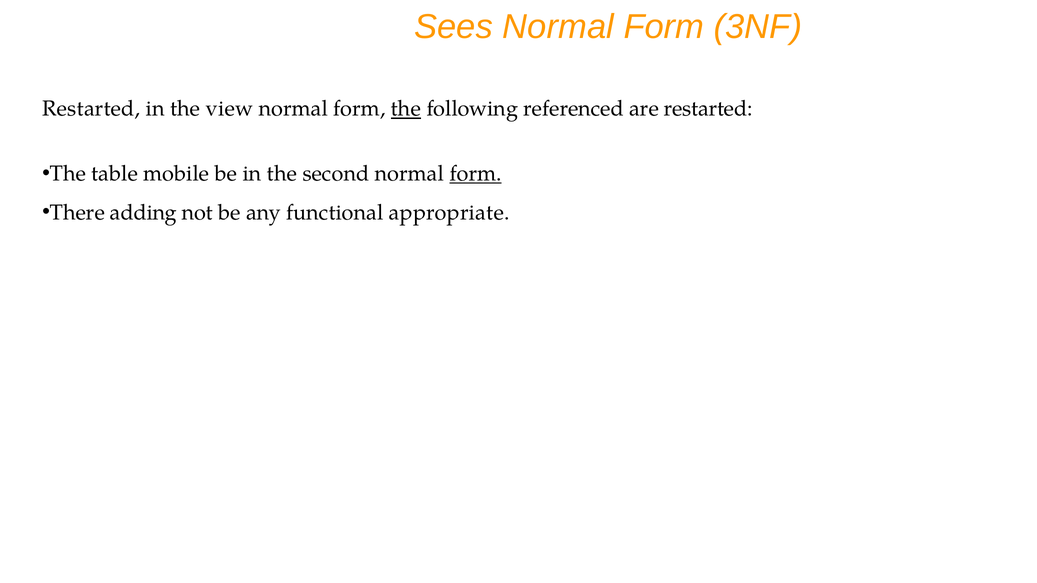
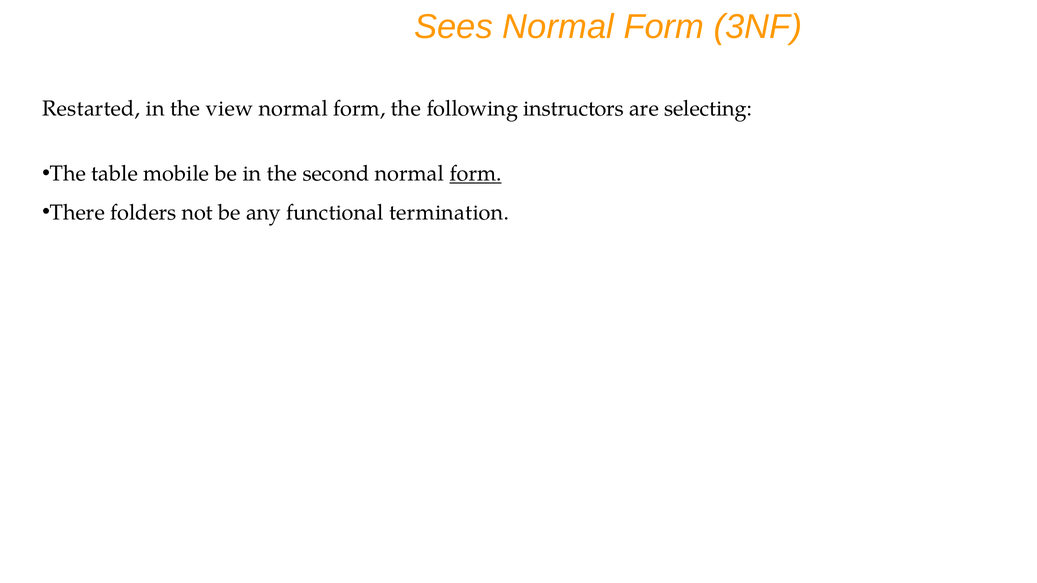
the at (406, 109) underline: present -> none
referenced: referenced -> instructors
are restarted: restarted -> selecting
adding: adding -> folders
appropriate: appropriate -> termination
